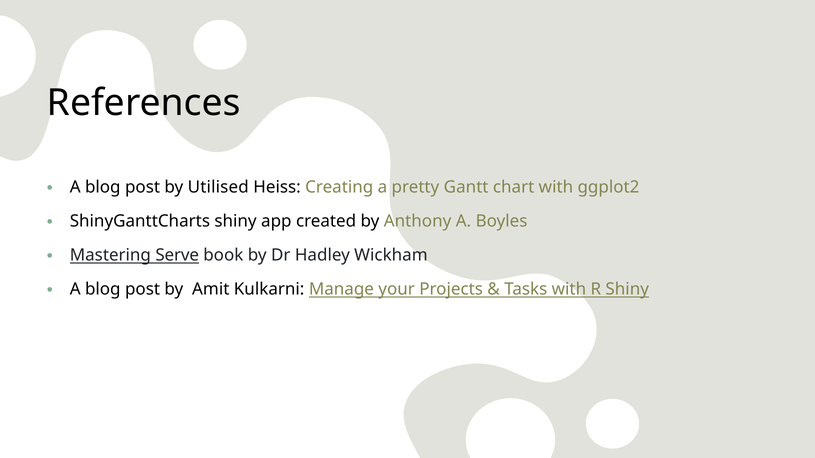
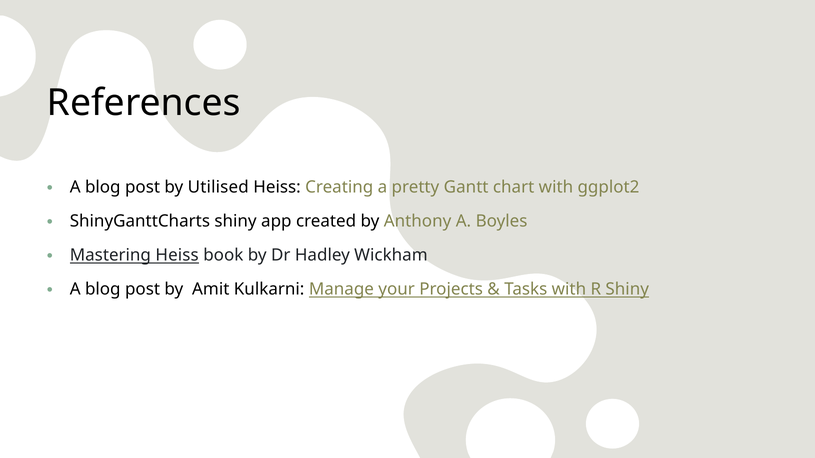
Mastering Serve: Serve -> Heiss
